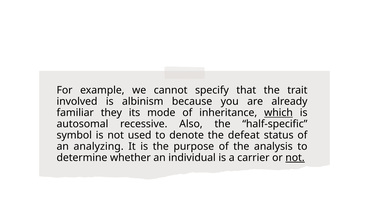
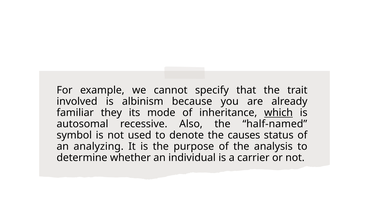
half-specific: half-specific -> half-named
defeat: defeat -> causes
not at (295, 157) underline: present -> none
